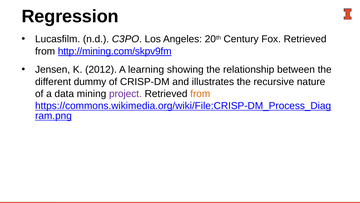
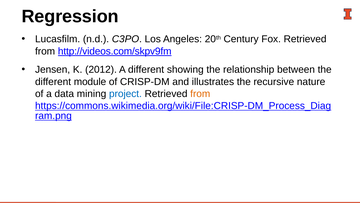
http://mining.com/skpv9fm: http://mining.com/skpv9fm -> http://videos.com/skpv9fm
A learning: learning -> different
dummy: dummy -> module
project colour: purple -> blue
